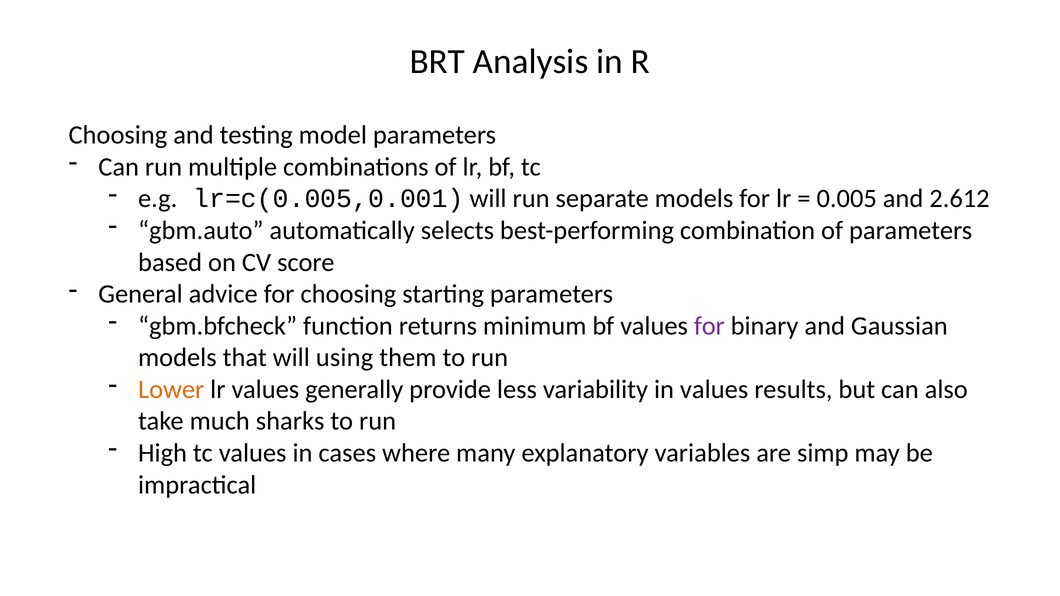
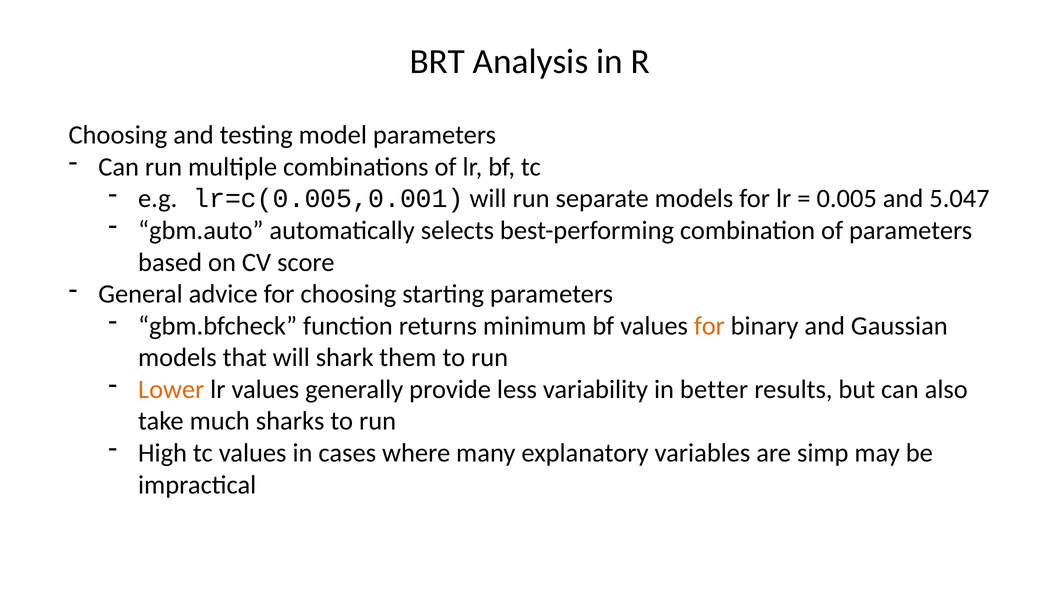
2.612: 2.612 -> 5.047
for at (709, 326) colour: purple -> orange
using: using -> shark
in values: values -> better
